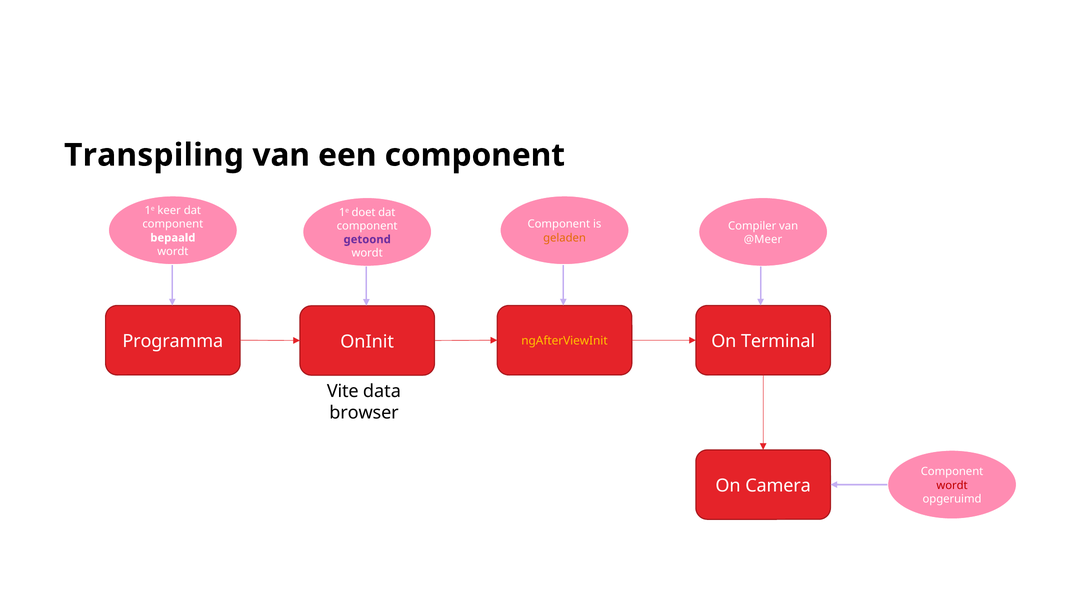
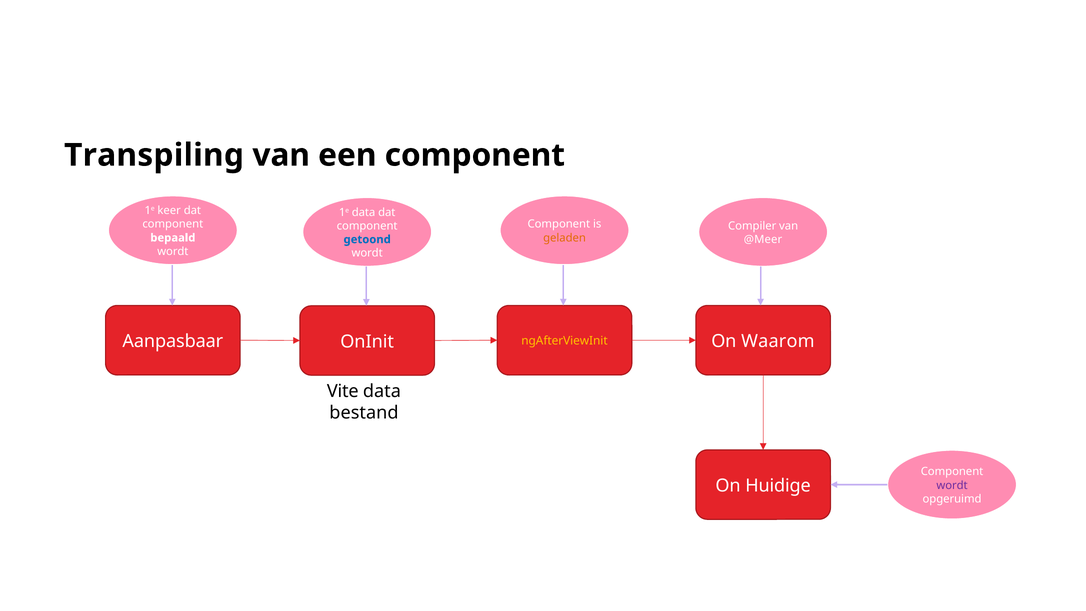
1e doet: doet -> data
getoond colour: purple -> blue
Programma: Programma -> Aanpasbaar
Terminal: Terminal -> Waarom
browser: browser -> bestand
Camera: Camera -> Huidige
wordt at (952, 485) colour: red -> purple
